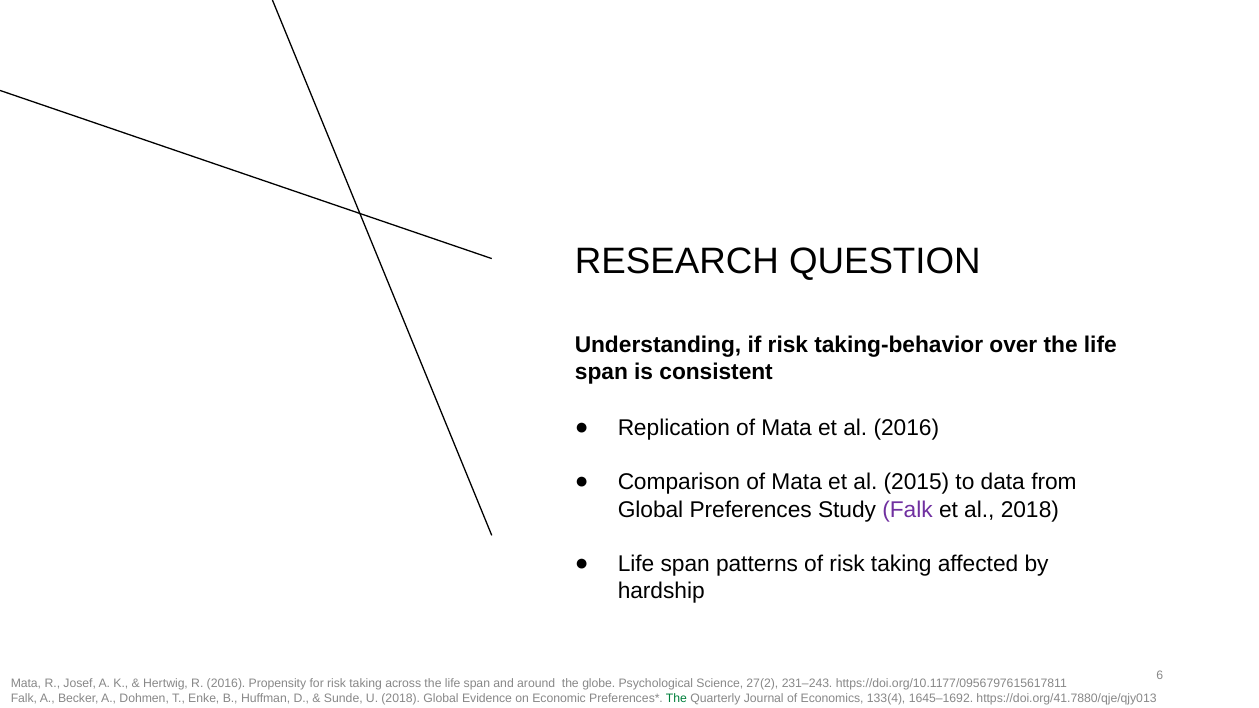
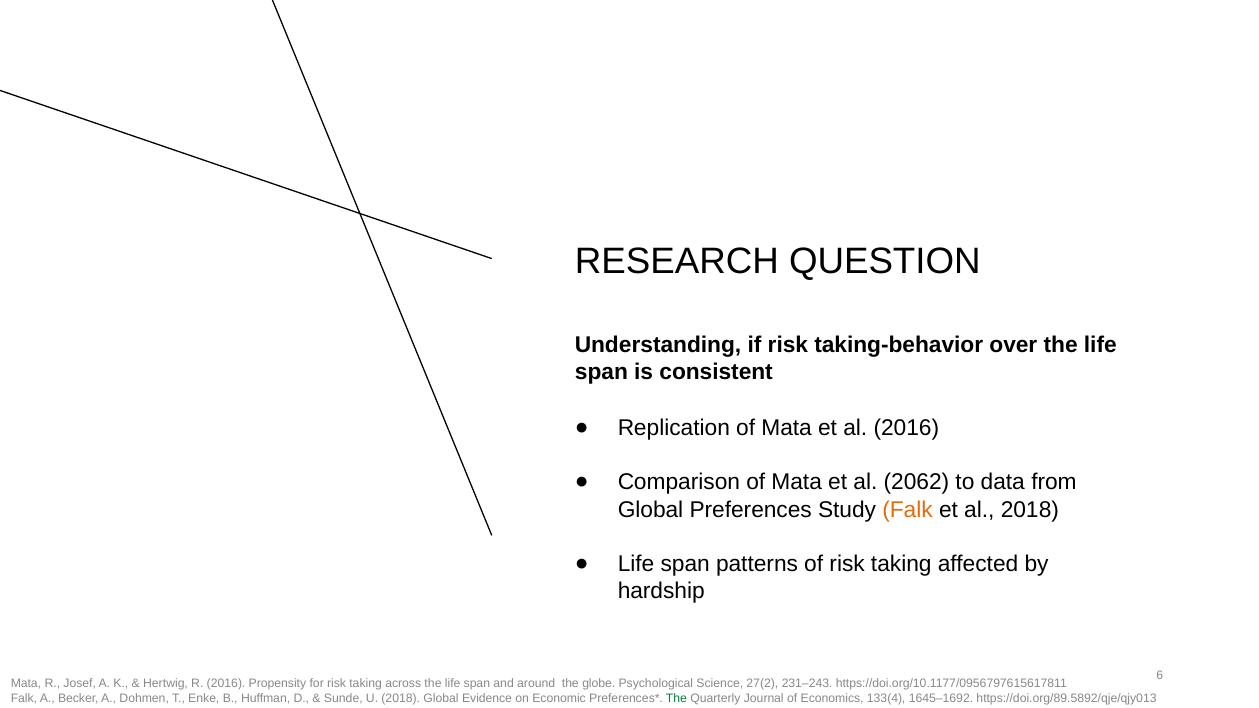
2015: 2015 -> 2062
Falk at (908, 510) colour: purple -> orange
https://doi.org/41.7880/qje/qjy013: https://doi.org/41.7880/qje/qjy013 -> https://doi.org/89.5892/qje/qjy013
